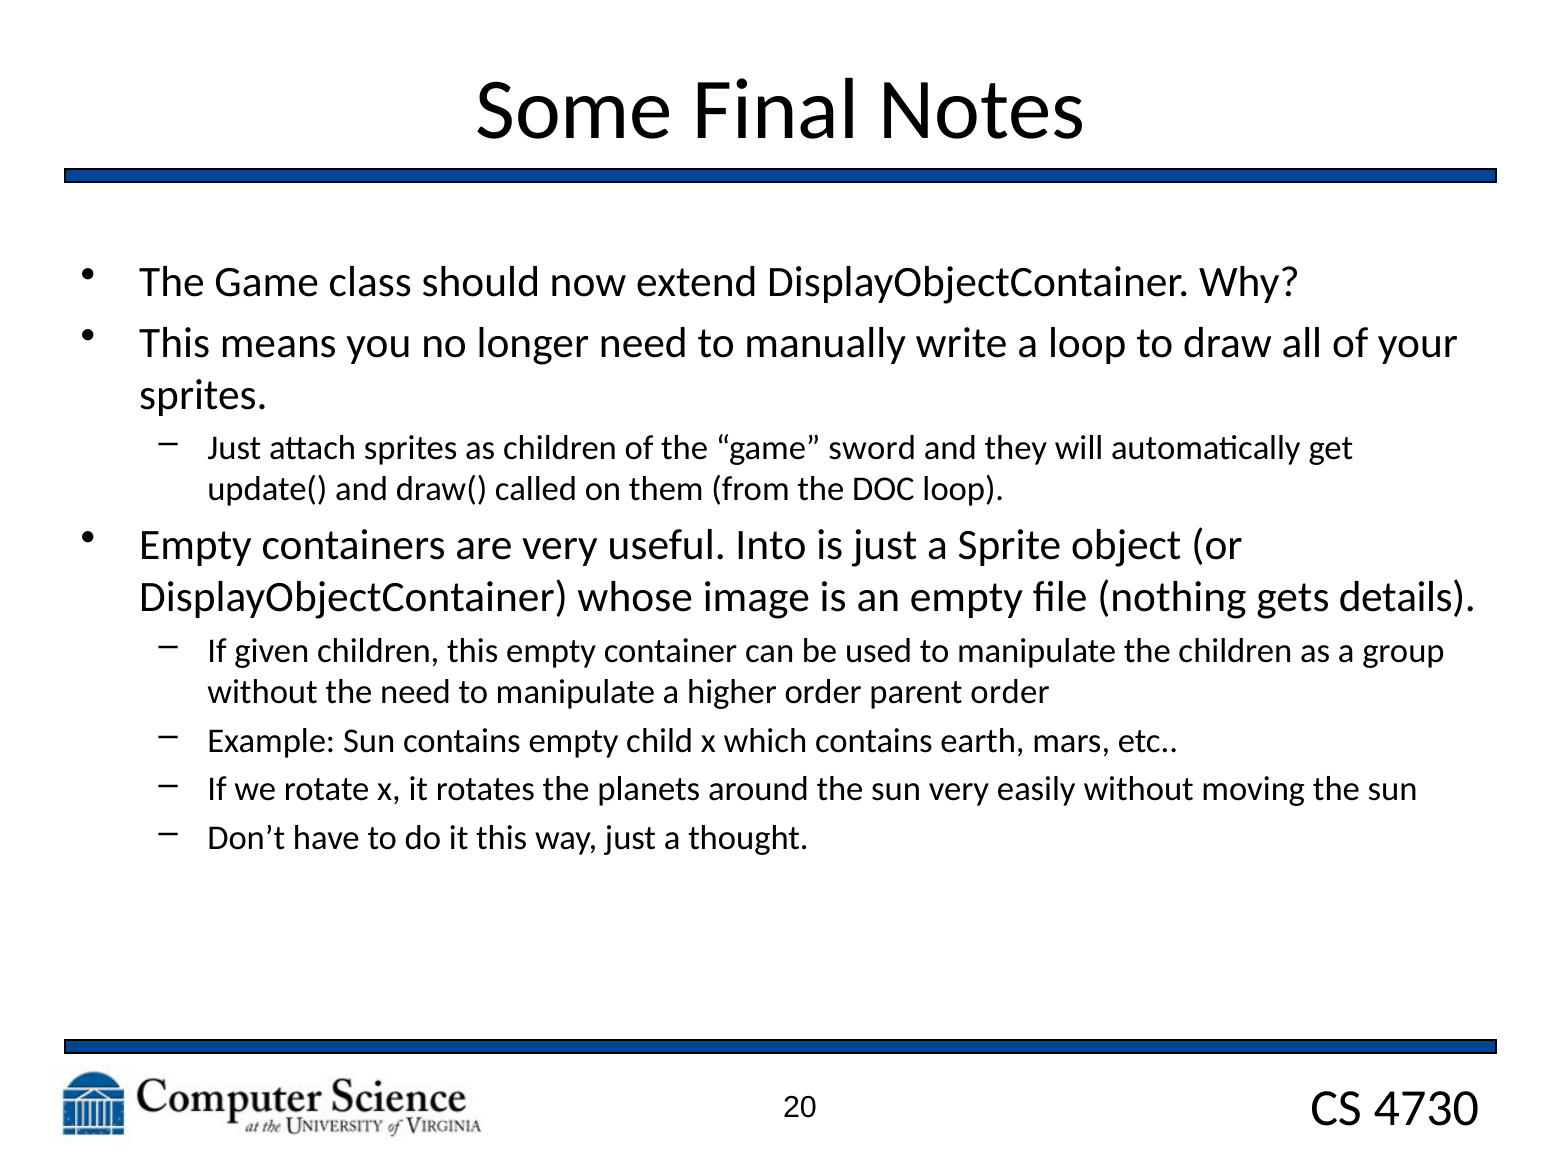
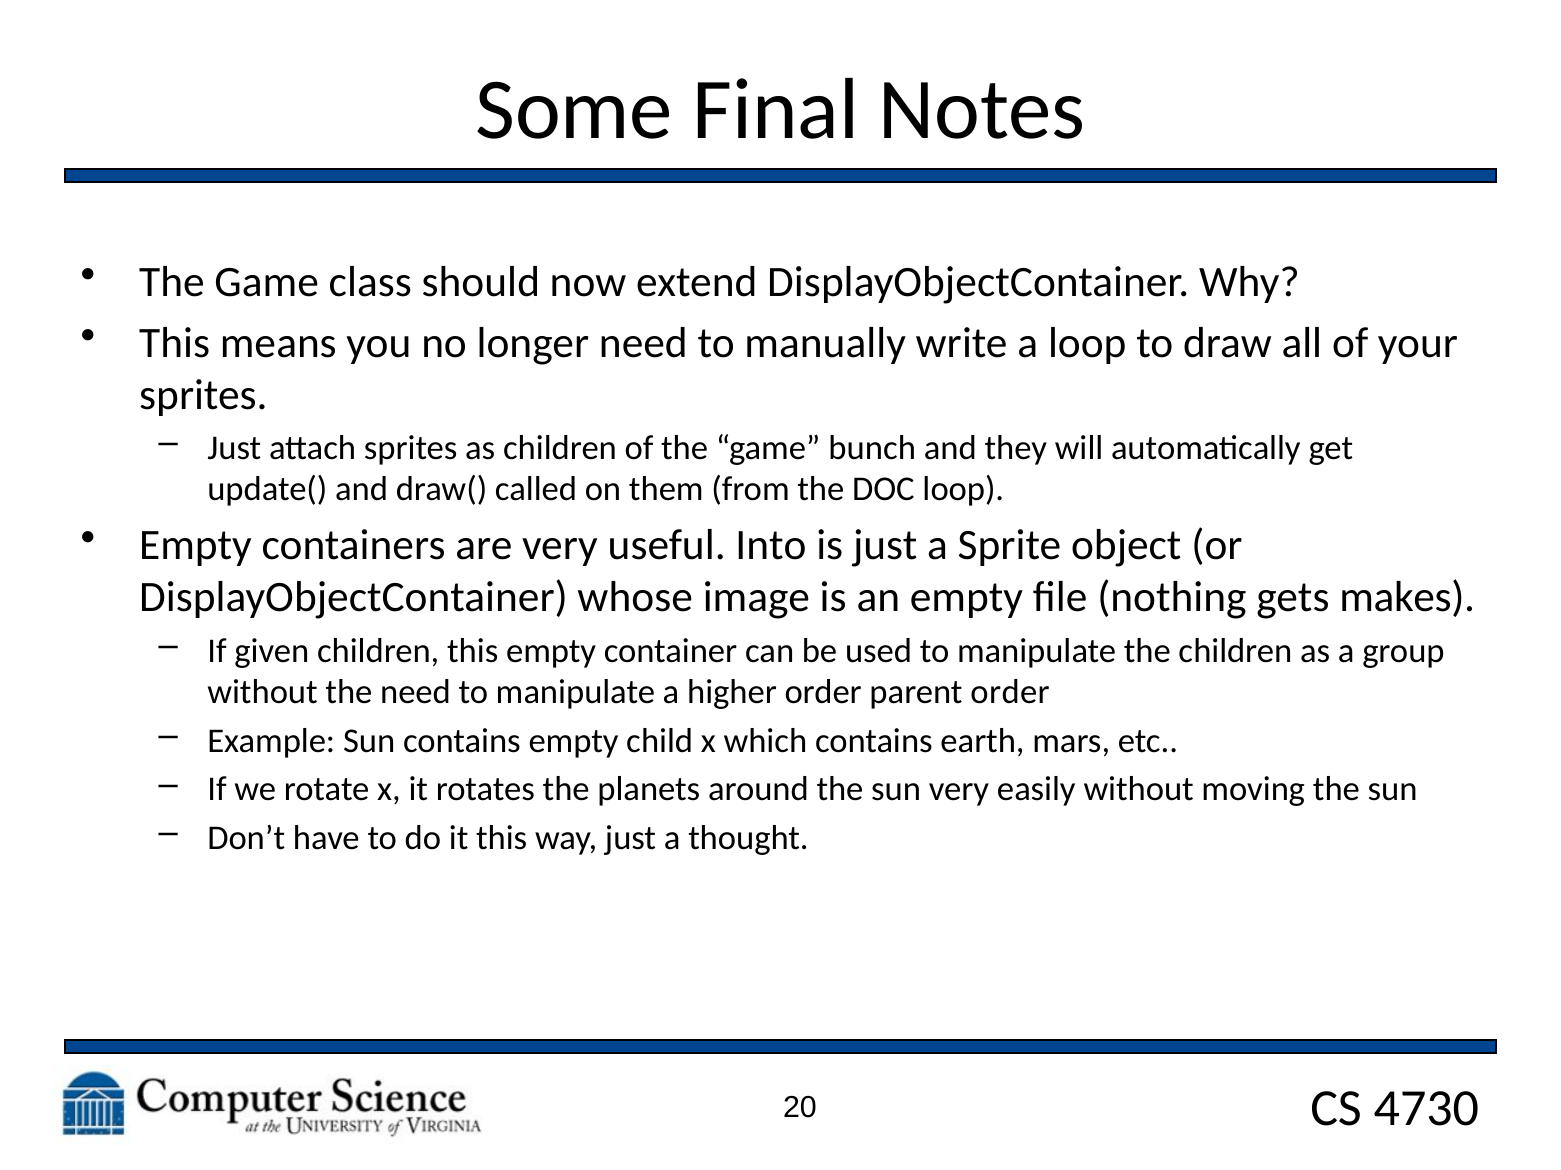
sword: sword -> bunch
details: details -> makes
